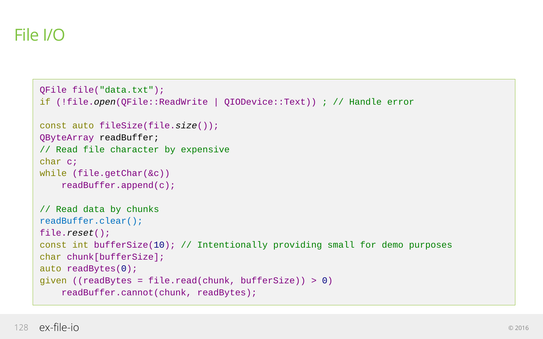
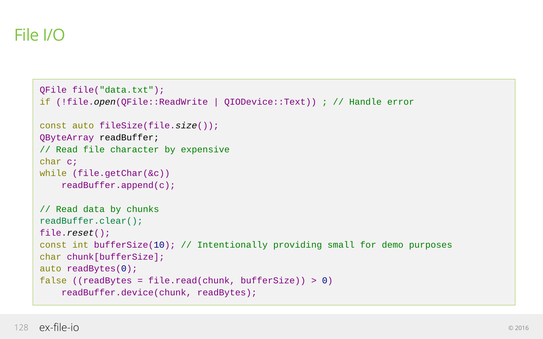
readBuffer.clear( colour: blue -> green
given: given -> false
readBuffer.cannot(chunk: readBuffer.cannot(chunk -> readBuffer.device(chunk
